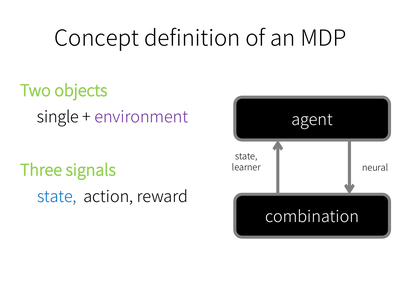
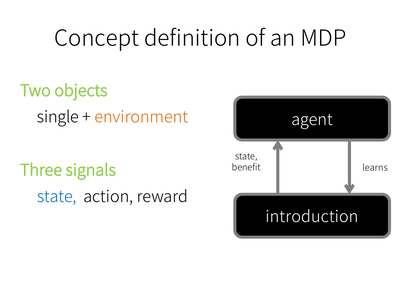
environment colour: purple -> orange
learner: learner -> benefit
neural: neural -> learns
combination: combination -> introduction
